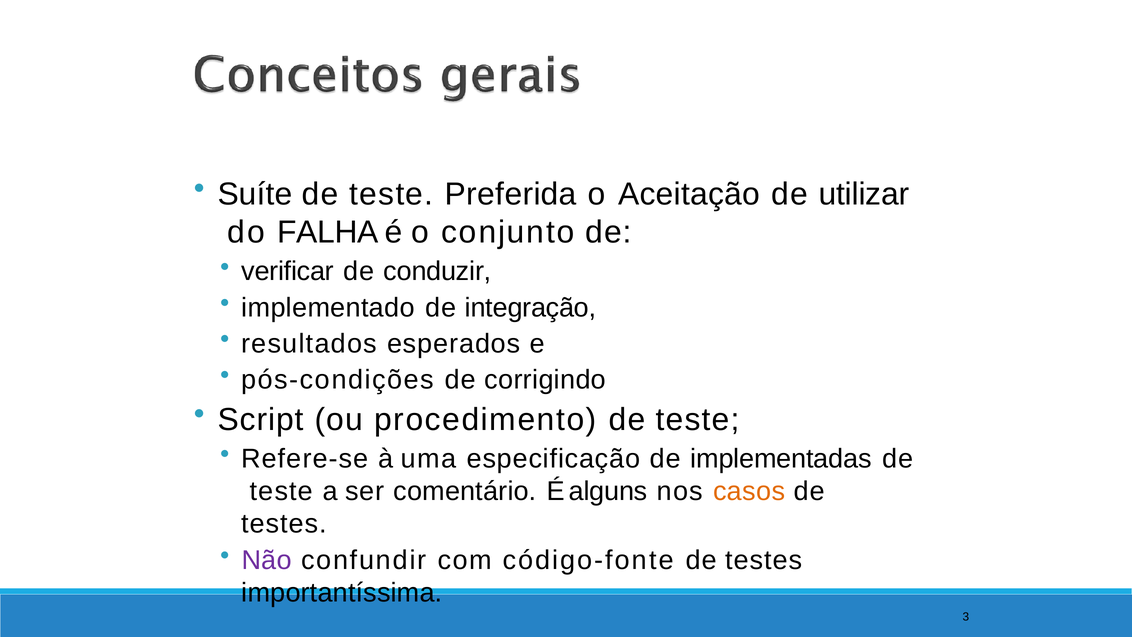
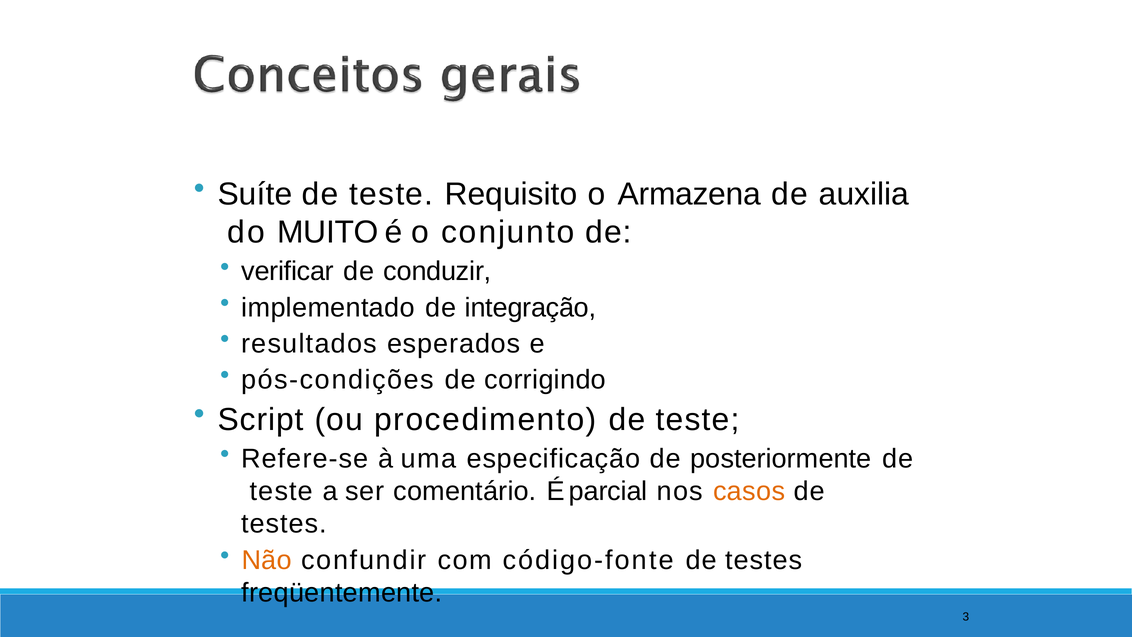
Preferida: Preferida -> Requisito
Aceitação: Aceitação -> Armazena
utilizar: utilizar -> auxilia
FALHA: FALHA -> MUITO
implementadas: implementadas -> posteriormente
alguns: alguns -> parcial
Não colour: purple -> orange
importantíssima: importantíssima -> freqüentemente
